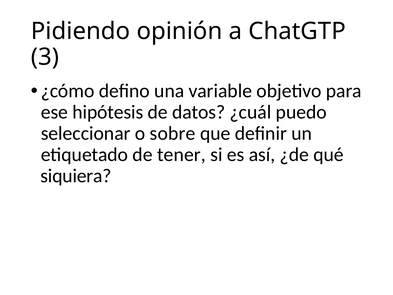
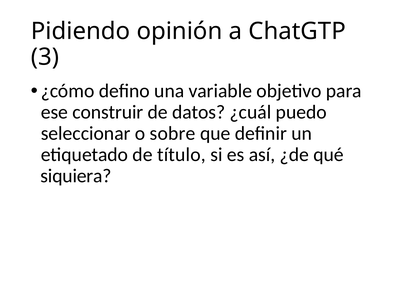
hipótesis: hipótesis -> construir
tener: tener -> título
